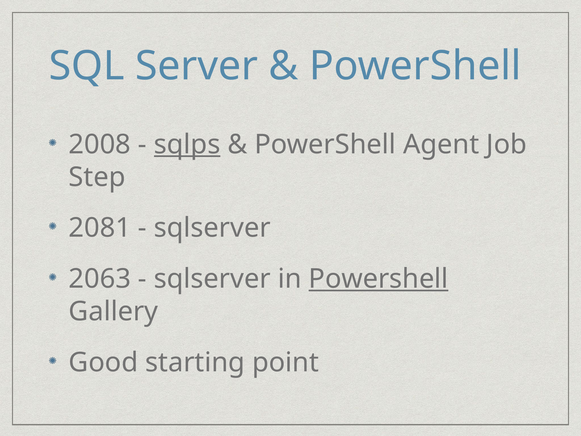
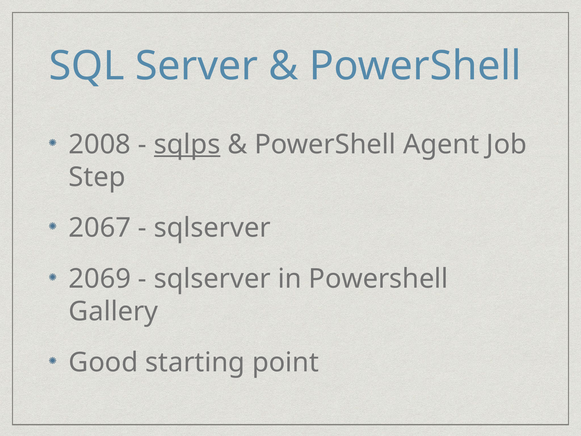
2081: 2081 -> 2067
2063: 2063 -> 2069
Powershell at (378, 279) underline: present -> none
